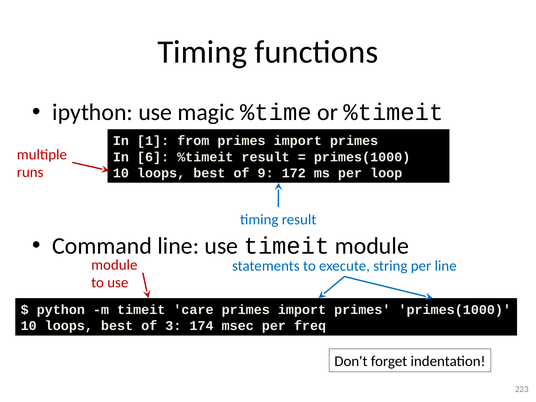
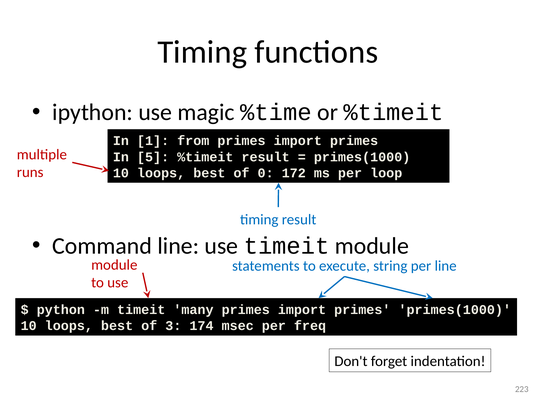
6: 6 -> 5
9: 9 -> 0
care: care -> many
